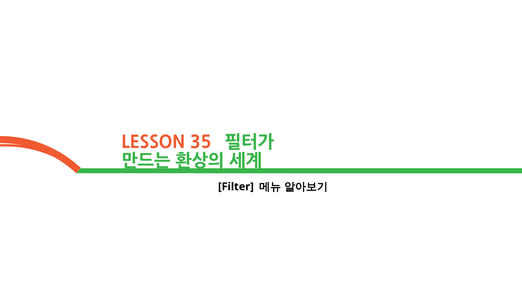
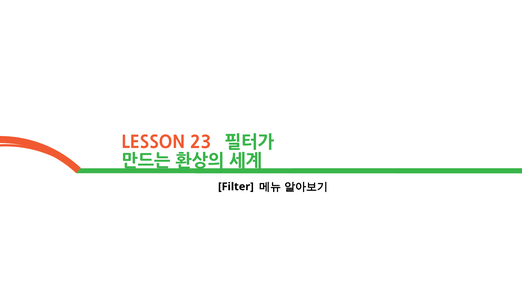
35: 35 -> 23
